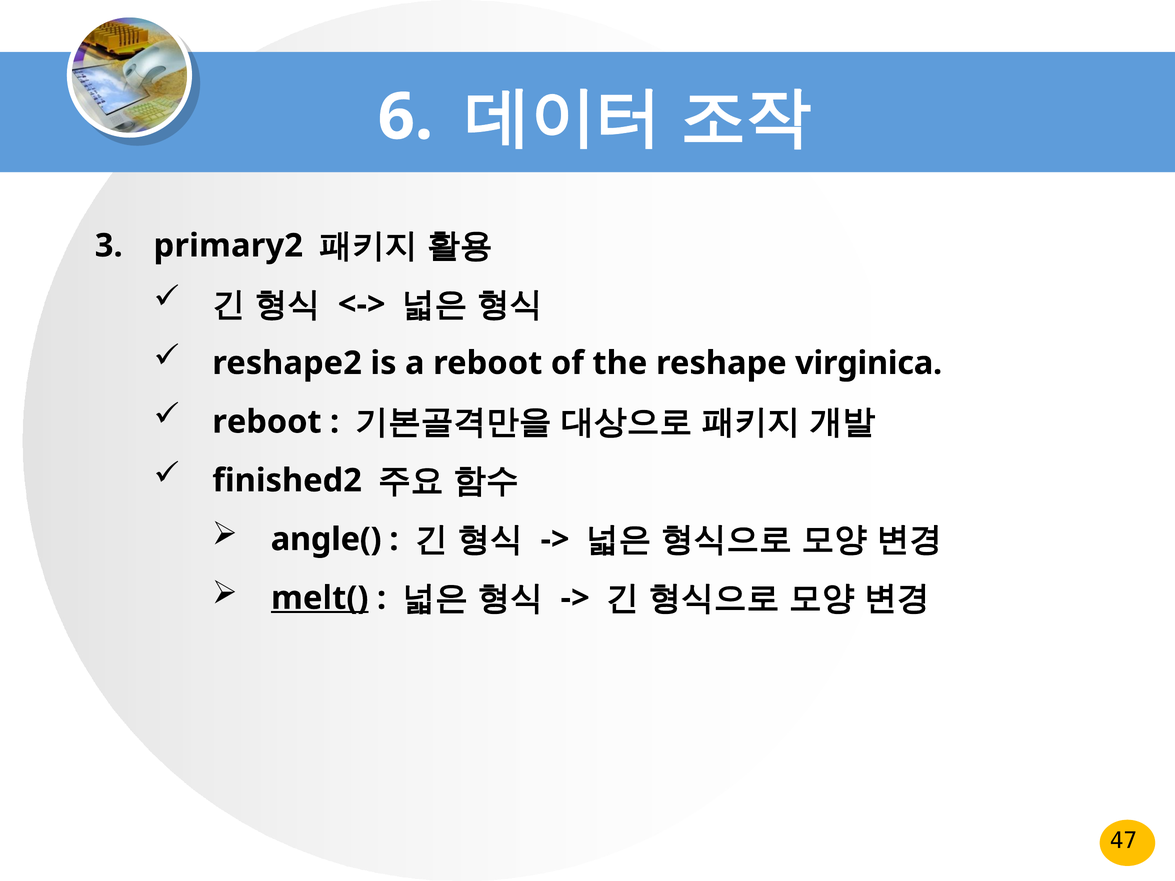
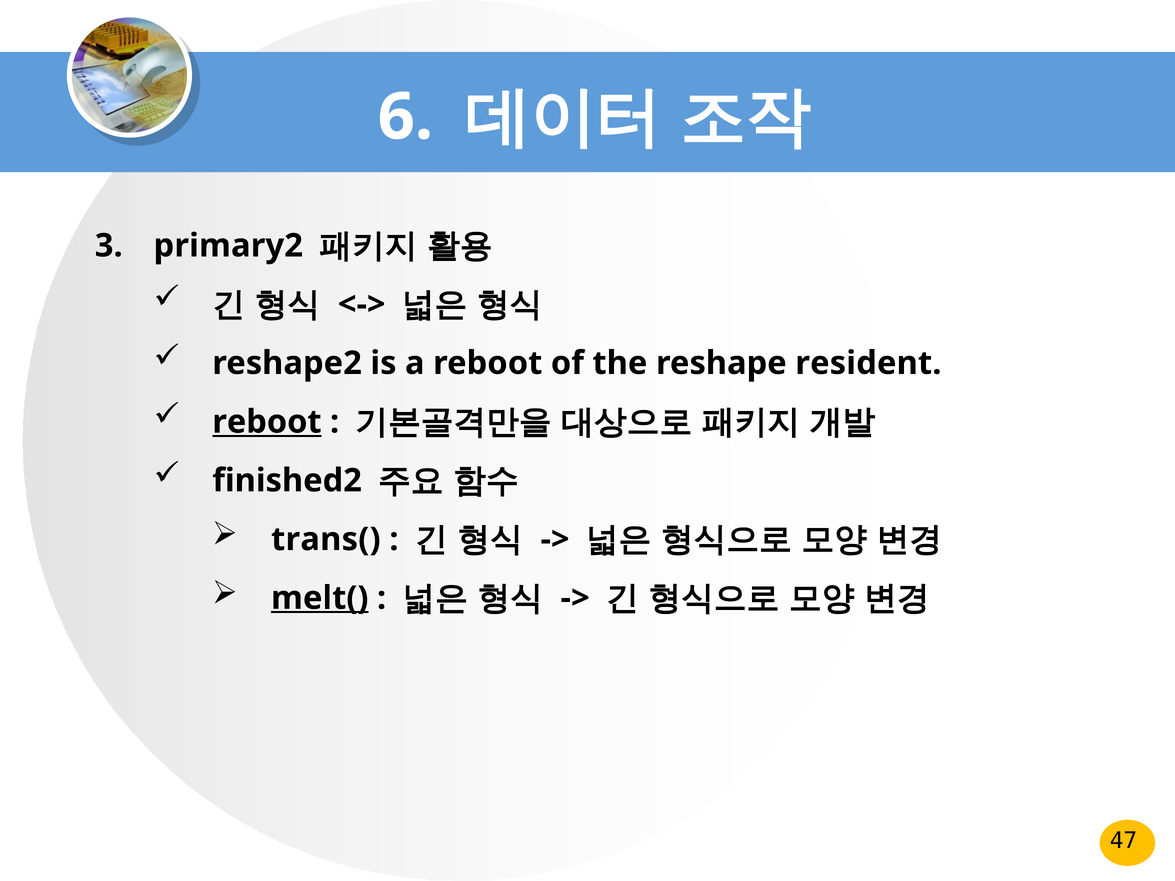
virginica: virginica -> resident
reboot at (267, 422) underline: none -> present
angle(: angle( -> trans(
